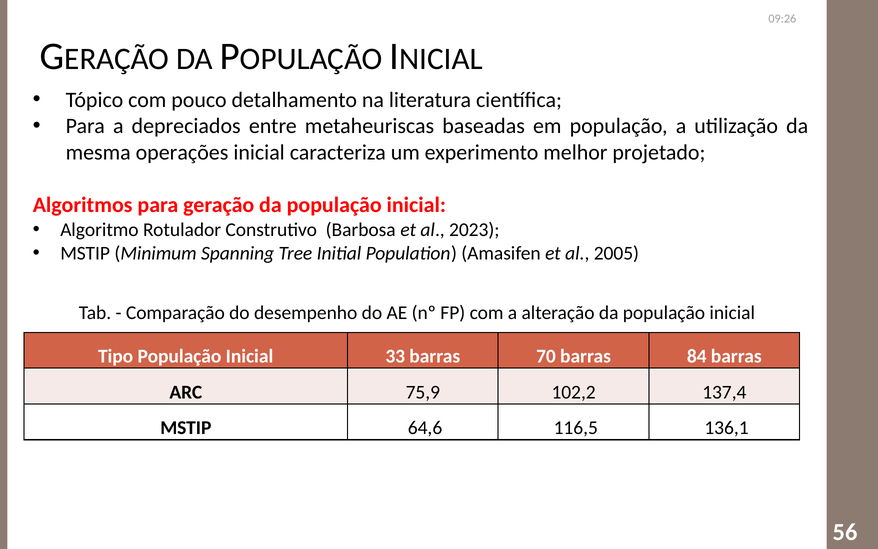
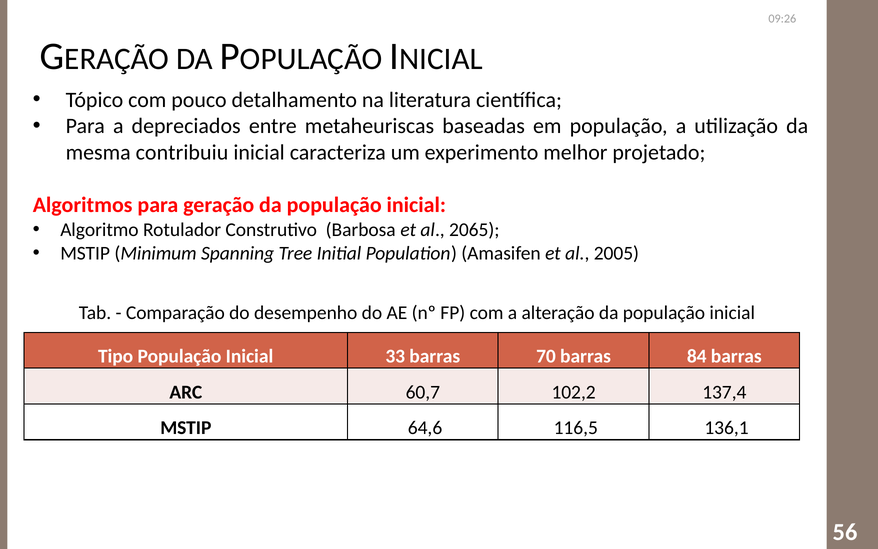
operações: operações -> contribuiu
2023: 2023 -> 2065
75,9: 75,9 -> 60,7
